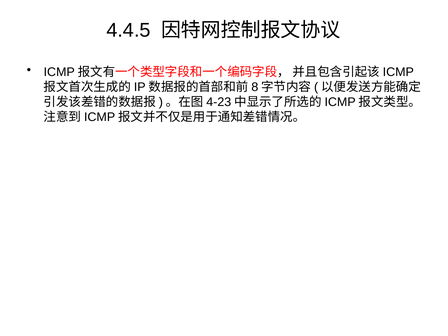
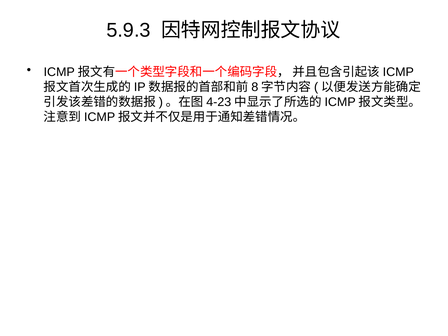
4.4.5: 4.4.5 -> 5.9.3
